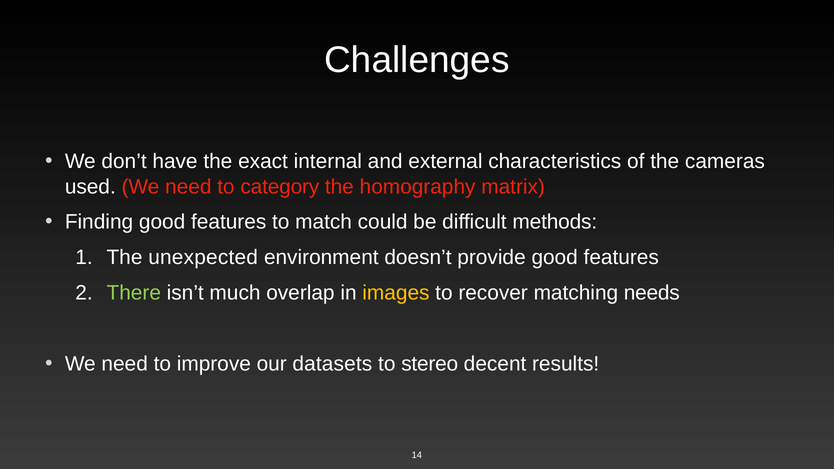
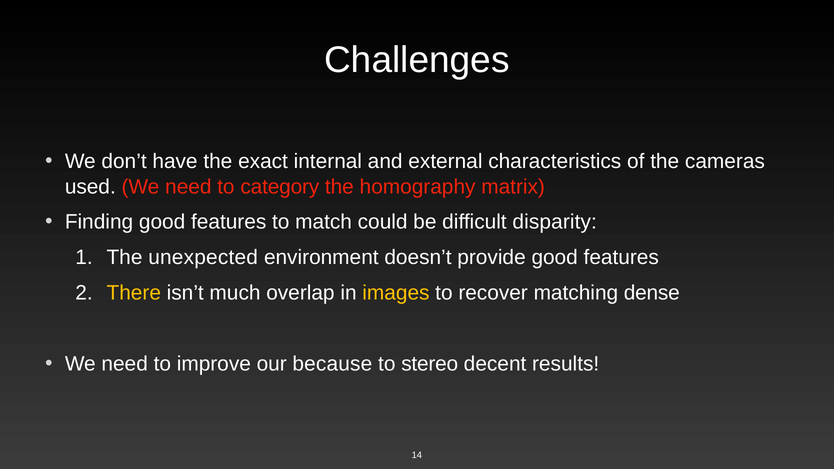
methods: methods -> disparity
There colour: light green -> yellow
needs: needs -> dense
datasets: datasets -> because
